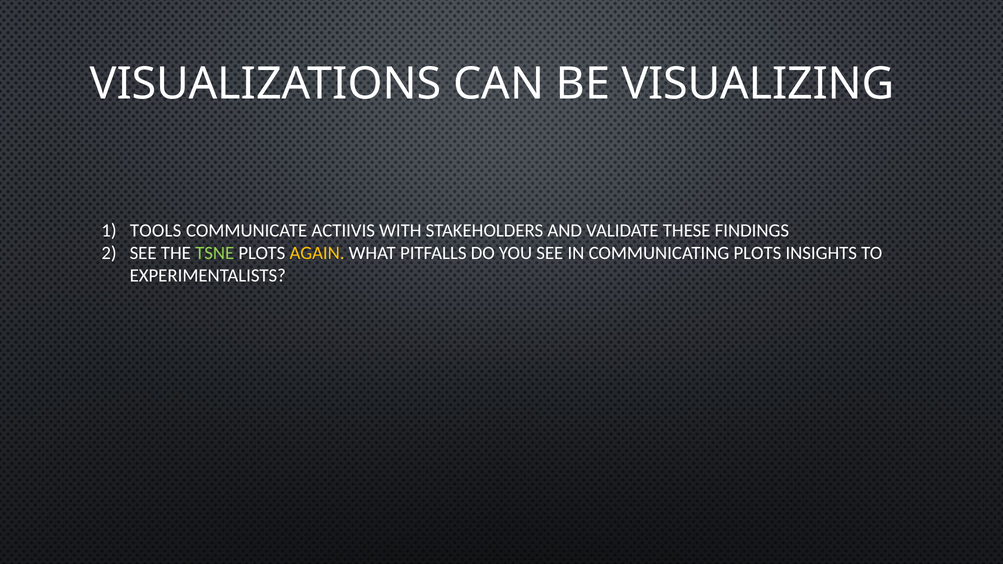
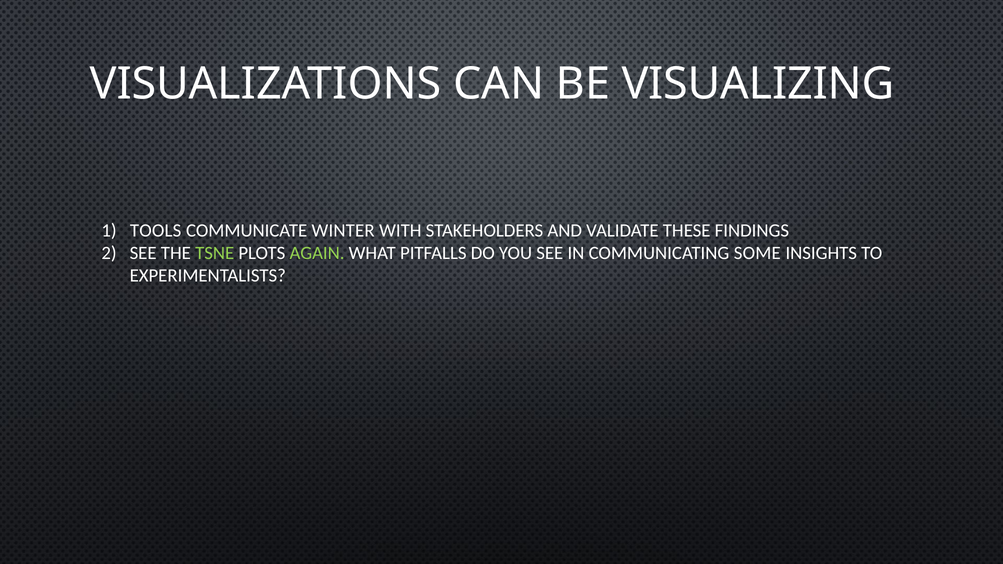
ACTIIVIS: ACTIIVIS -> WINTER
AGAIN colour: yellow -> light green
COMMUNICATING PLOTS: PLOTS -> SOME
